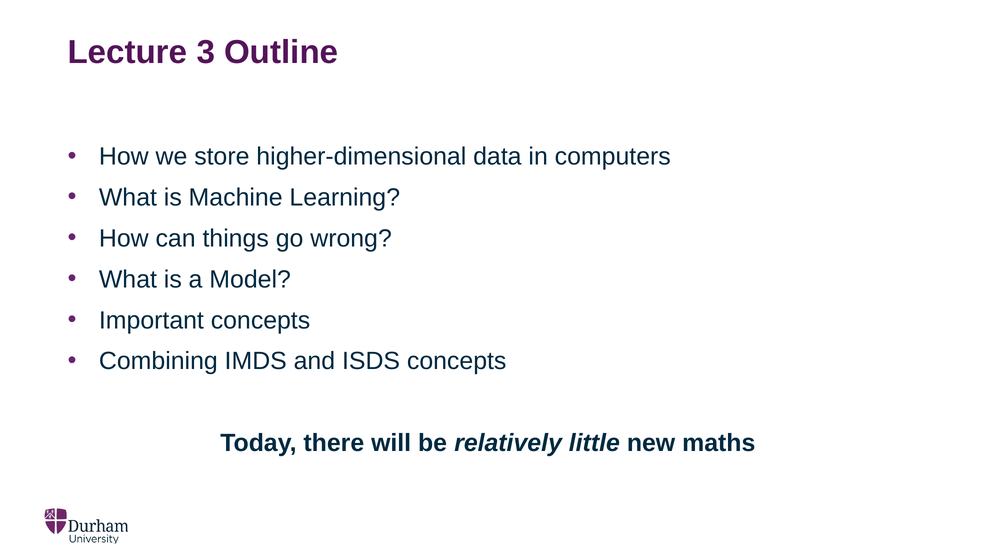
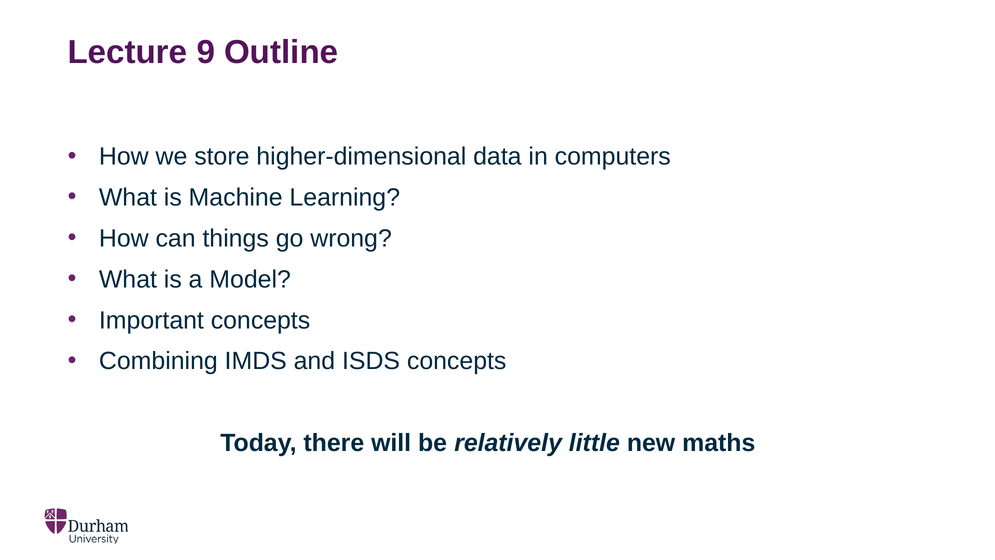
3: 3 -> 9
